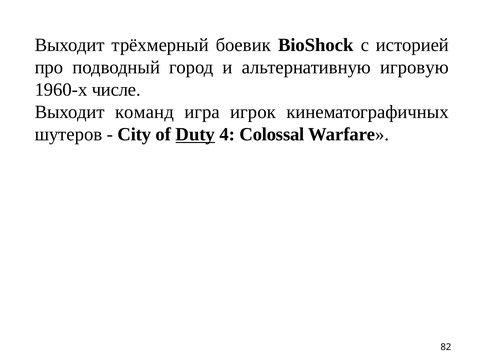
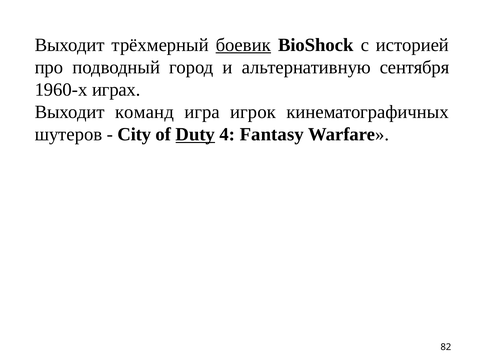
боевик underline: none -> present
игровую: игровую -> сентября
числе: числе -> играх
Colossal: Colossal -> Fantasy
